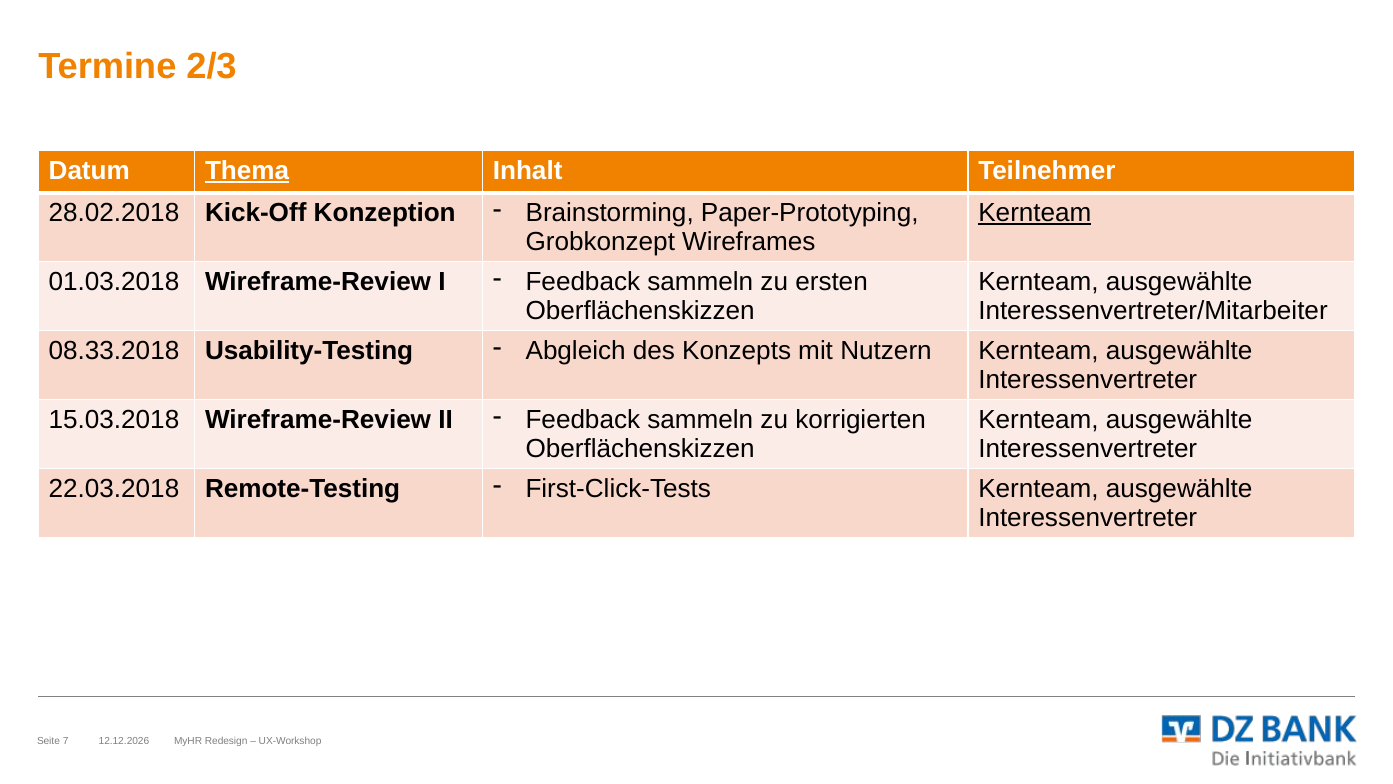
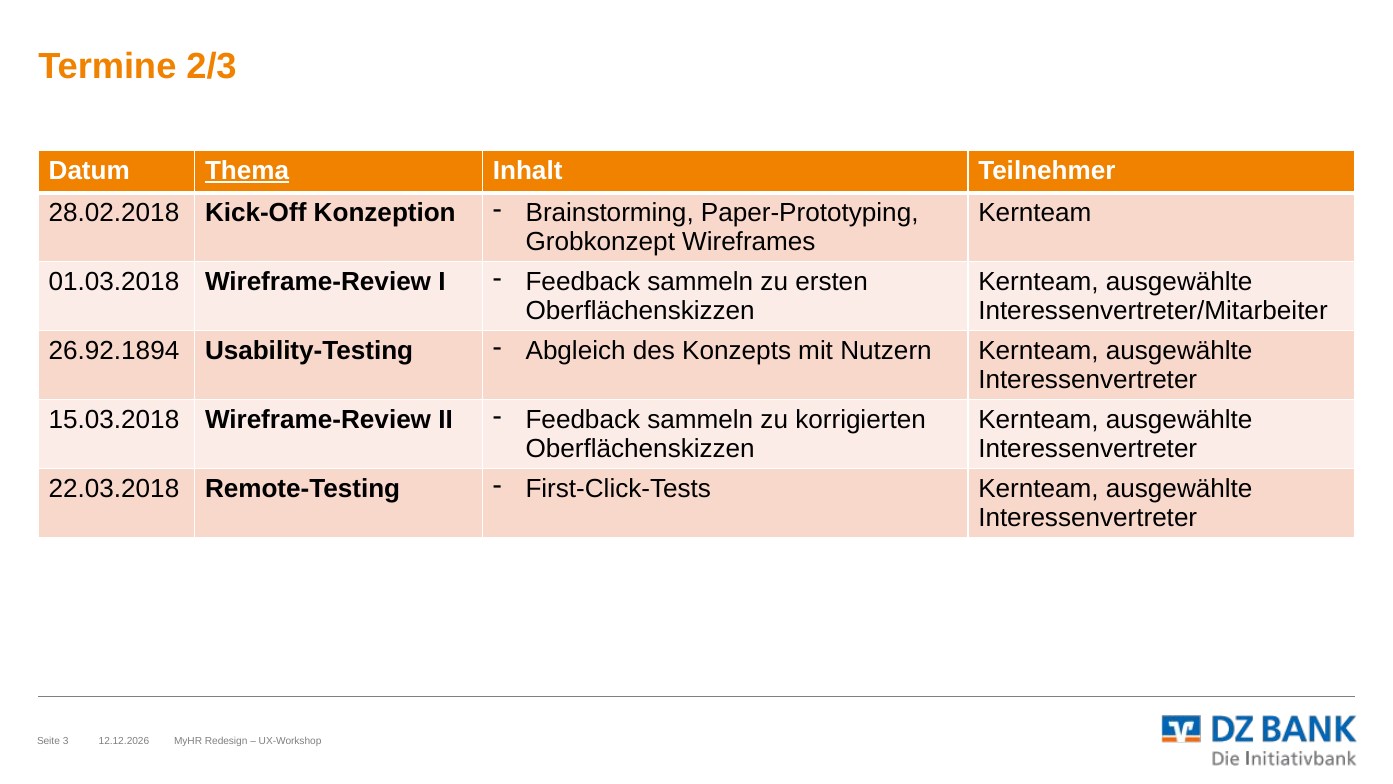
Kernteam at (1035, 213) underline: present -> none
08.33.2018: 08.33.2018 -> 26.92.1894
7: 7 -> 3
